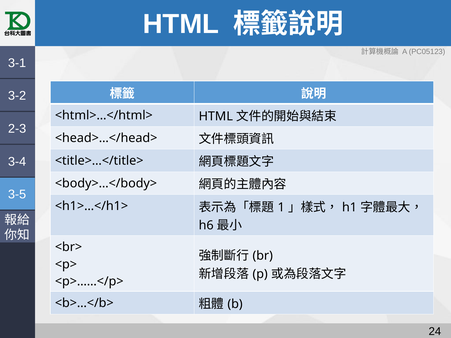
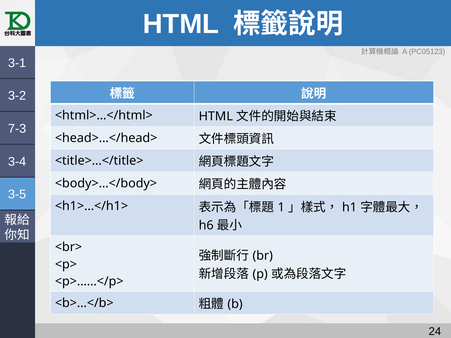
2-3: 2-3 -> 7-3
